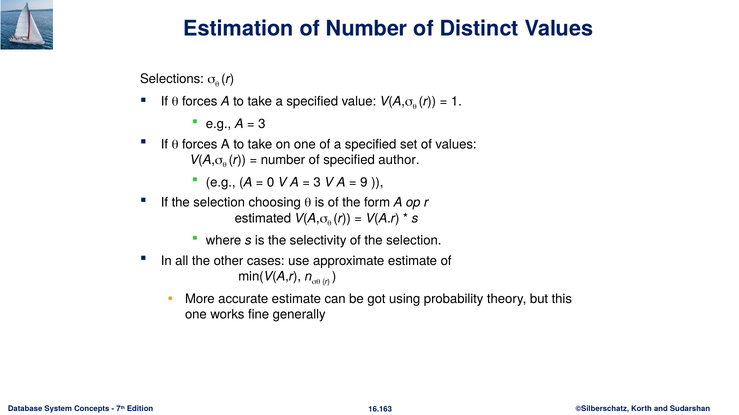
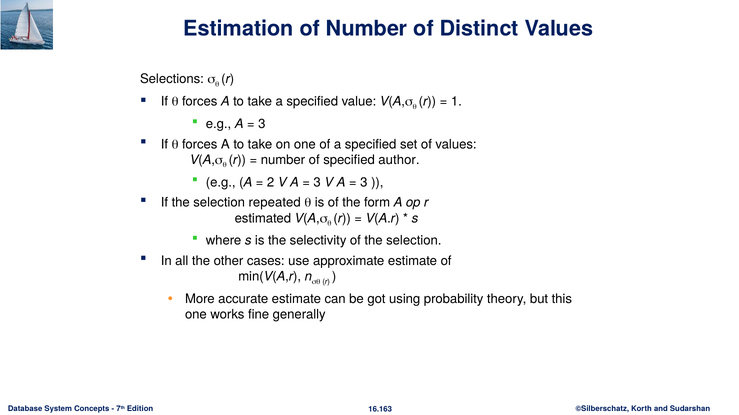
0: 0 -> 2
9 at (364, 183): 9 -> 3
choosing: choosing -> repeated
